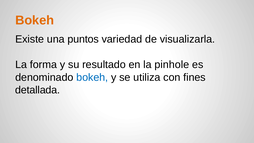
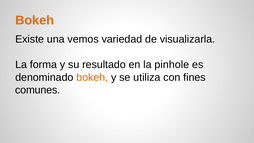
puntos: puntos -> vemos
bokeh at (92, 77) colour: blue -> orange
detallada: detallada -> comunes
